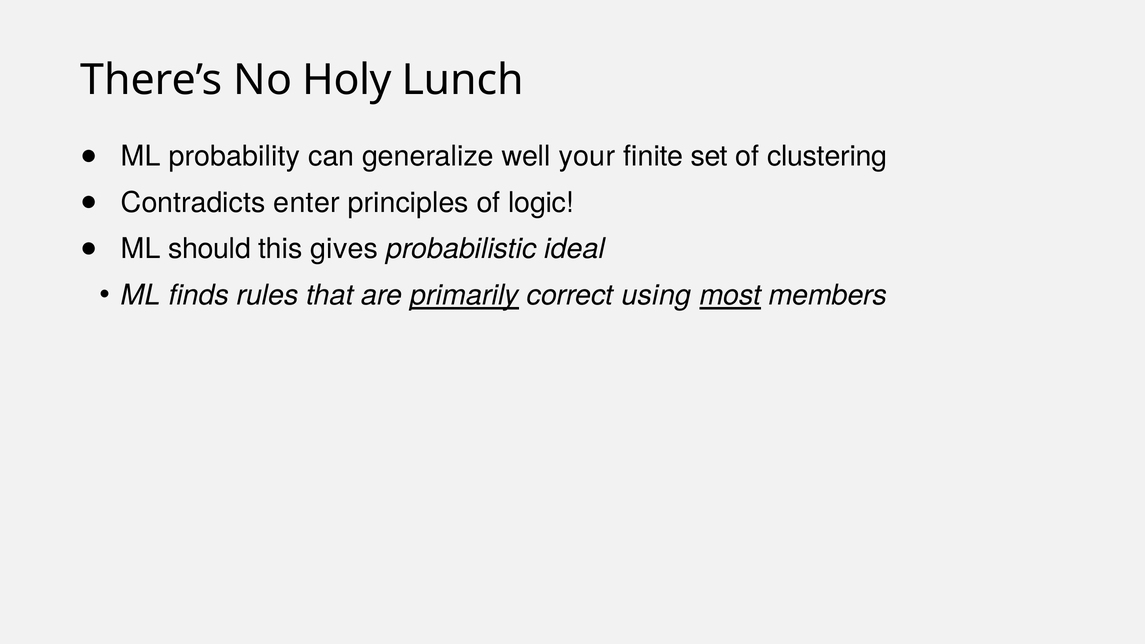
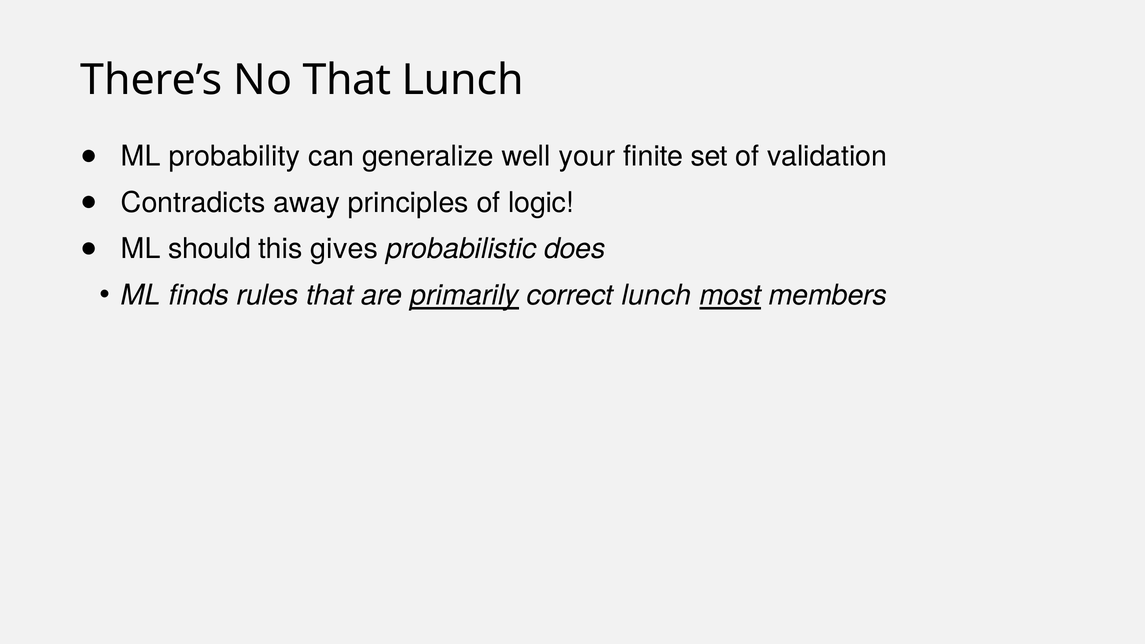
No Holy: Holy -> That
clustering: clustering -> validation
enter: enter -> away
ideal: ideal -> does
correct using: using -> lunch
